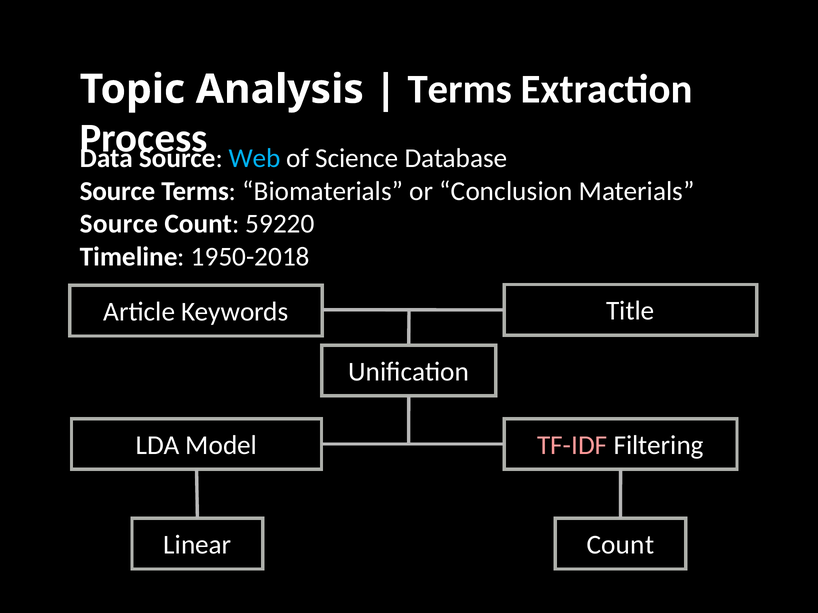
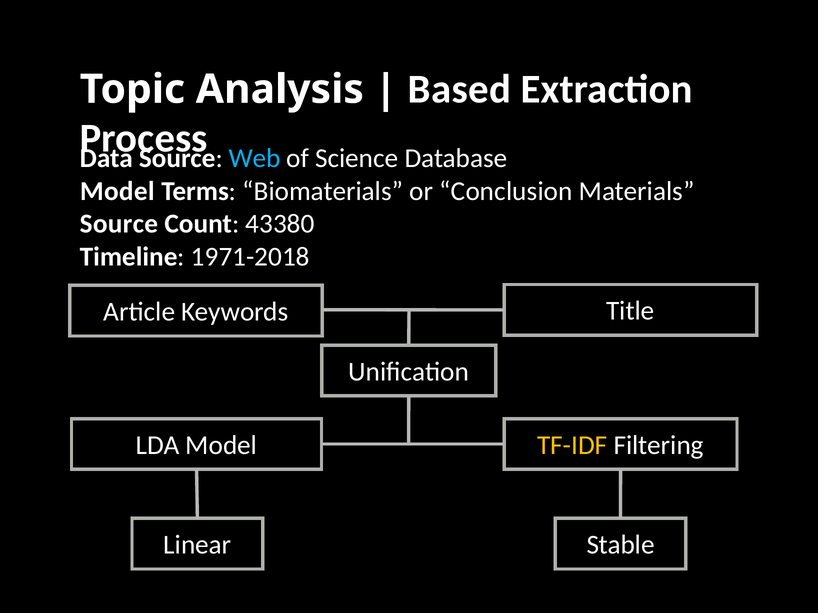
Terms at (460, 89): Terms -> Based
Source at (118, 191): Source -> Model
59220: 59220 -> 43380
1950-2018: 1950-2018 -> 1971-2018
TF-IDF colour: pink -> yellow
Count at (620, 545): Count -> Stable
